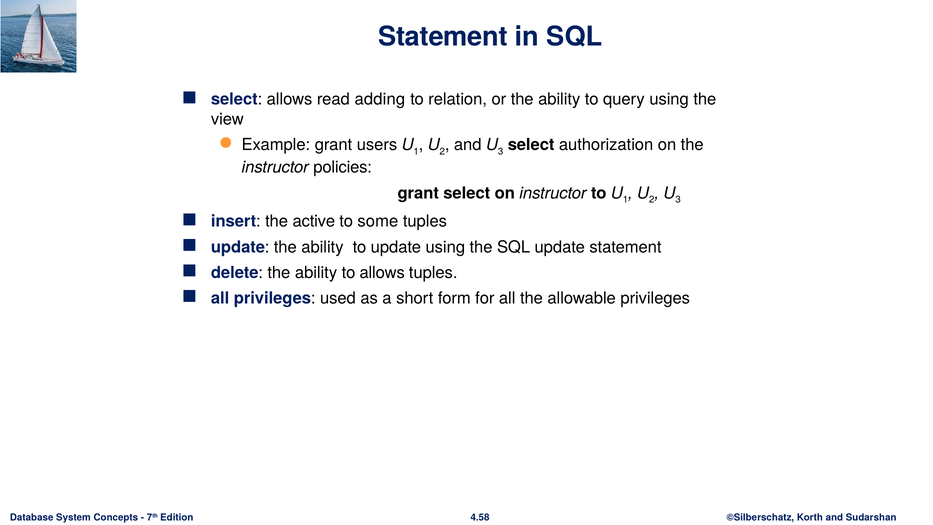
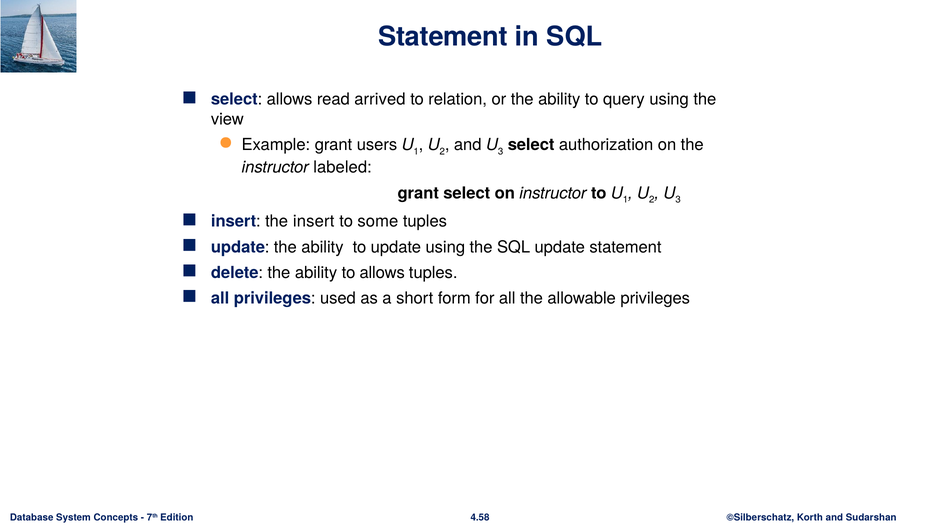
adding: adding -> arrived
policies: policies -> labeled
the active: active -> insert
